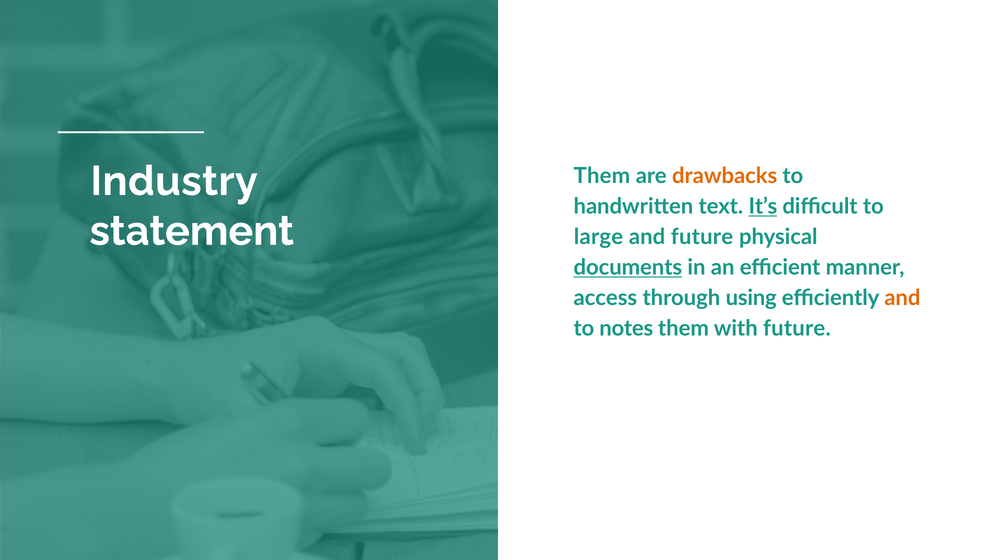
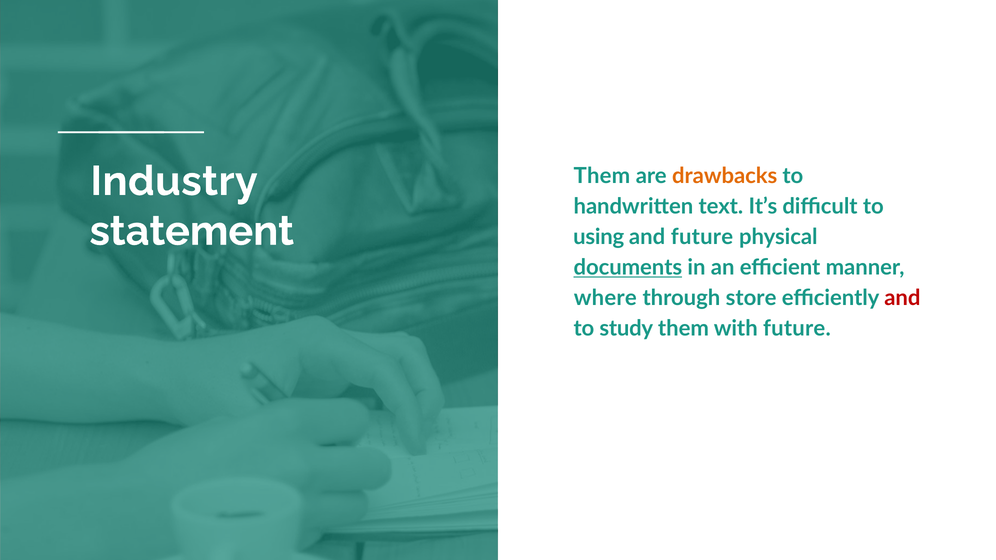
It’s underline: present -> none
large: large -> using
access: access -> where
using: using -> store
and at (902, 298) colour: orange -> red
notes: notes -> study
